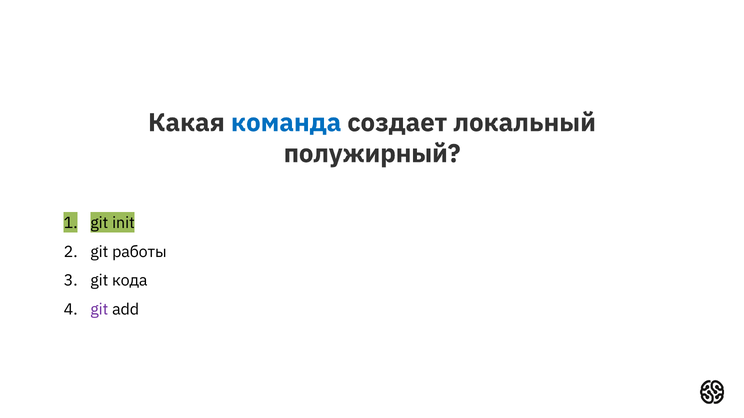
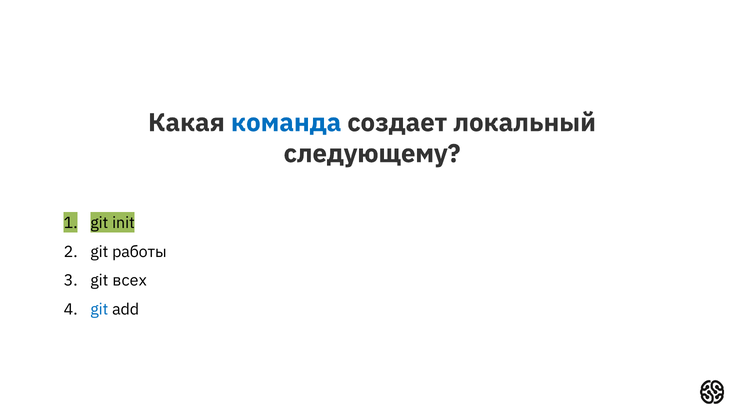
полужирный: полужирный -> следующему
кода: кода -> всех
git at (99, 310) colour: purple -> blue
